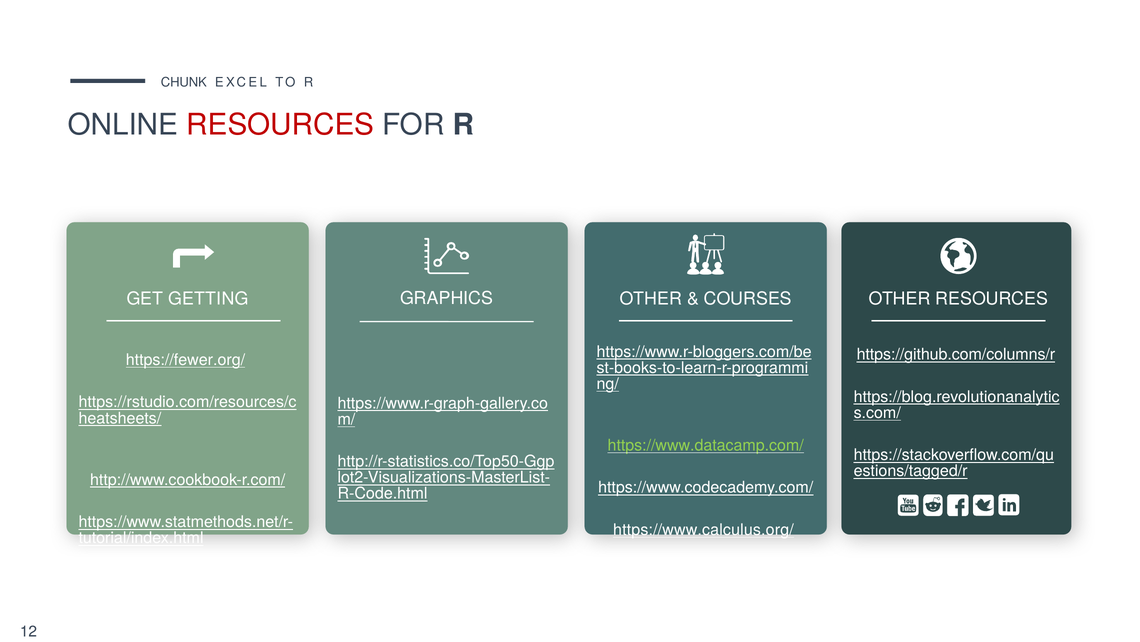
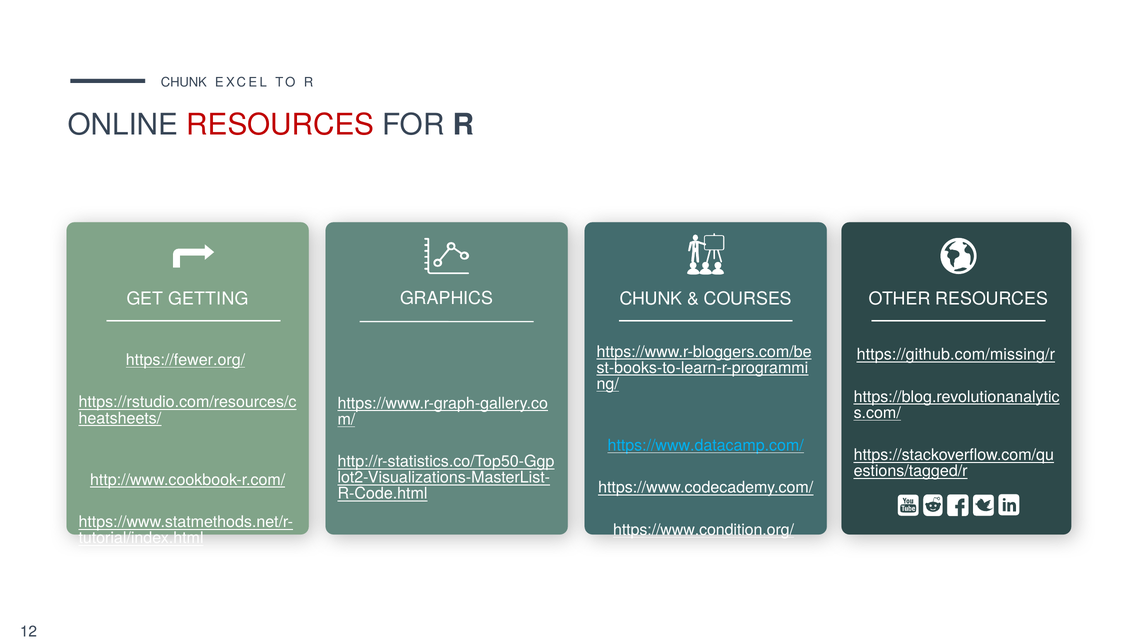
GRAPHICS OTHER: OTHER -> CHUNK
https://github.com/columns/r: https://github.com/columns/r -> https://github.com/missing/r
https://www.datacamp.com/ colour: light green -> light blue
https://www.calculus.org/: https://www.calculus.org/ -> https://www.condition.org/
